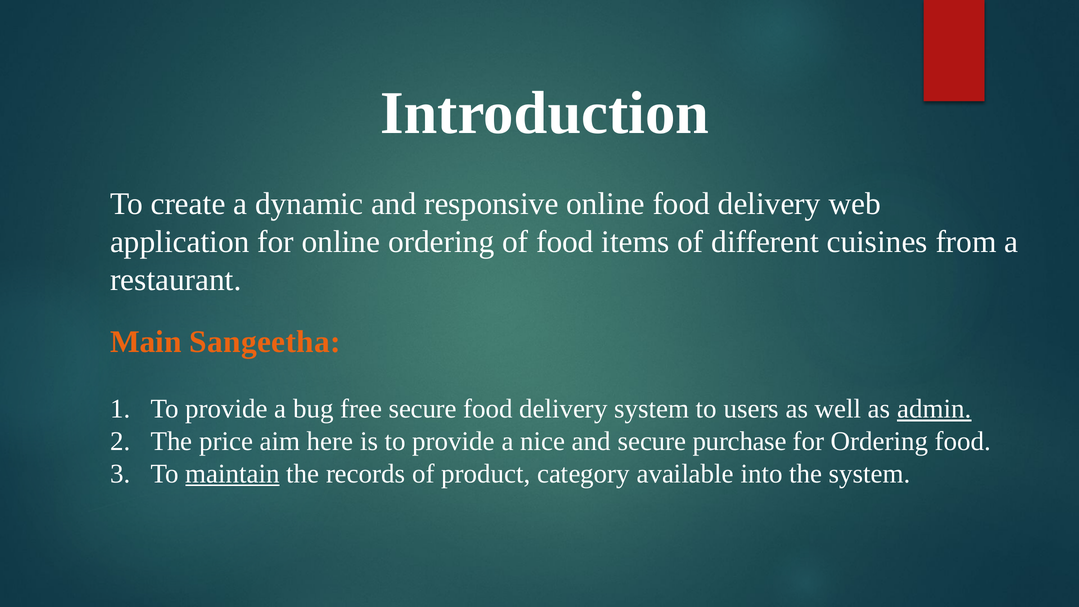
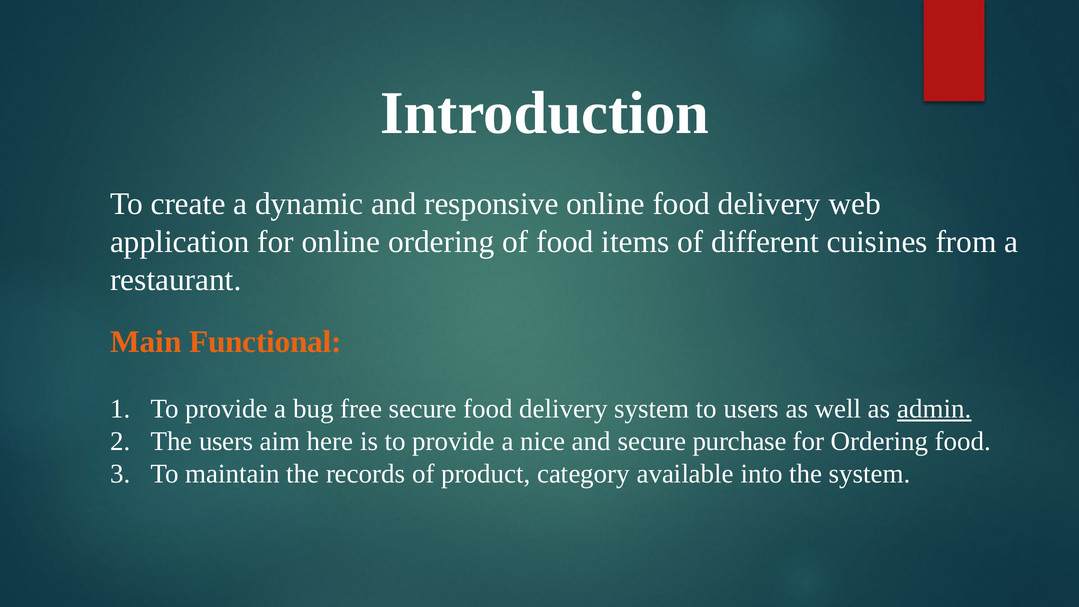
Sangeetha: Sangeetha -> Functional
The price: price -> users
maintain underline: present -> none
